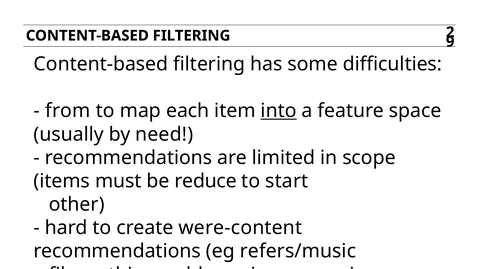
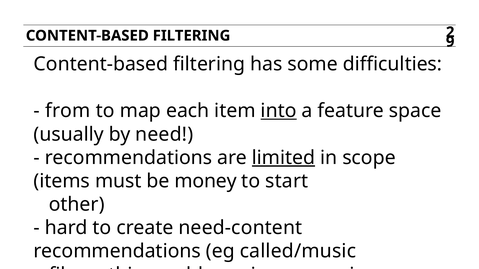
limited underline: none -> present
reduce: reduce -> money
were-content: were-content -> need-content
refers/music: refers/music -> called/music
